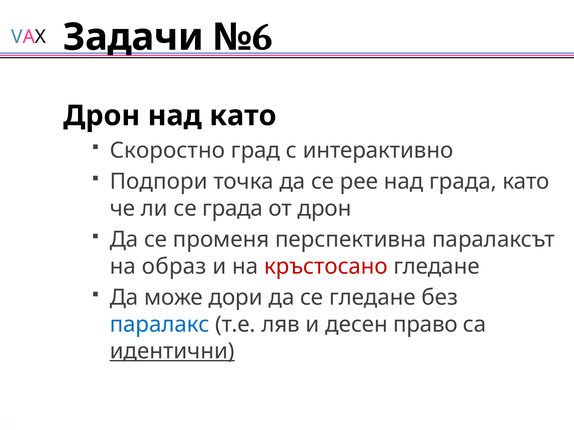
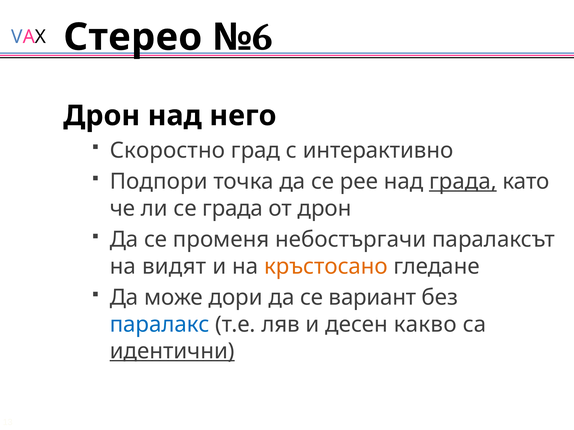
Задачи: Задачи -> Стерео
над като: като -> него
града at (463, 182) underline: none -> present
перспективна: перспективна -> небостъргачи
образ: образ -> видят
кръстосано colour: red -> orange
се гледане: гледане -> вариант
право: право -> какво
